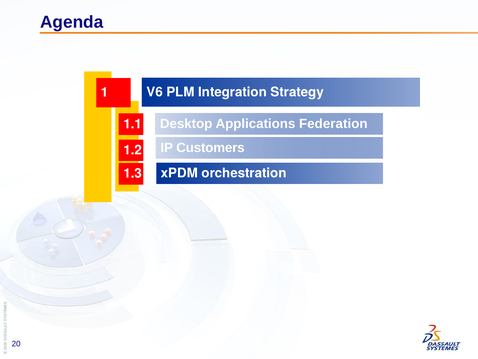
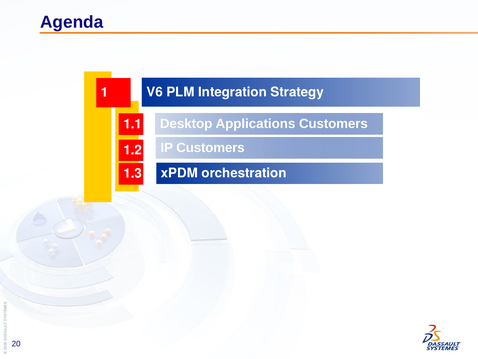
Applications Federation: Federation -> Customers
